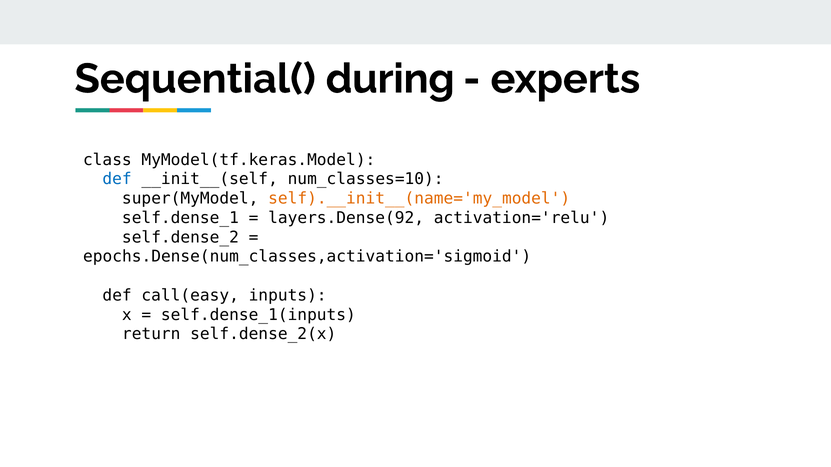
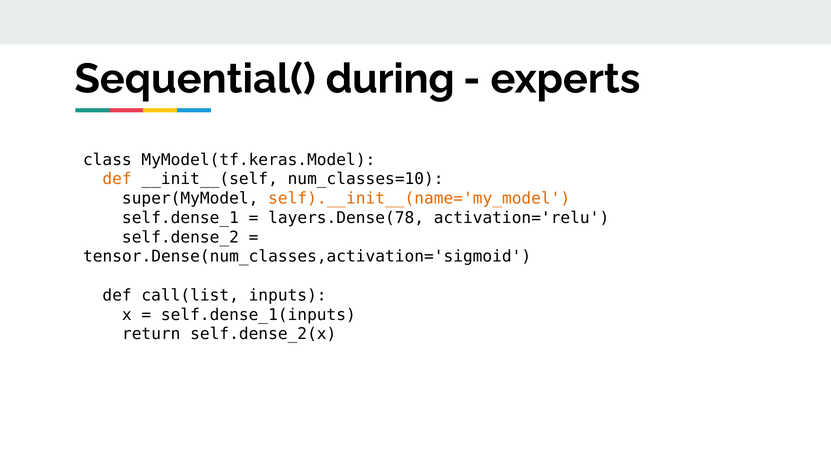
def at (117, 179) colour: blue -> orange
layers.Dense(92: layers.Dense(92 -> layers.Dense(78
epochs.Dense(num_classes,activation='sigmoid: epochs.Dense(num_classes,activation='sigmoid -> tensor.Dense(num_classes,activation='sigmoid
call(easy: call(easy -> call(list
